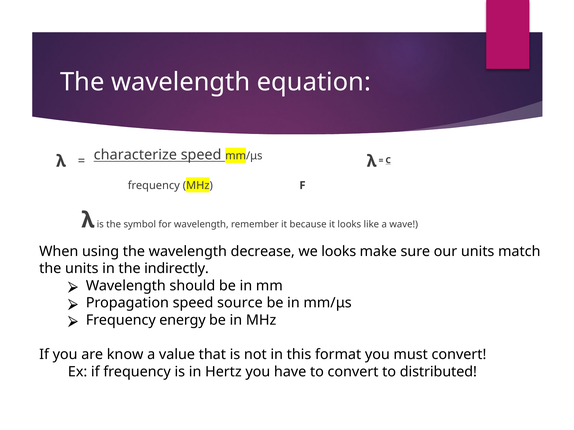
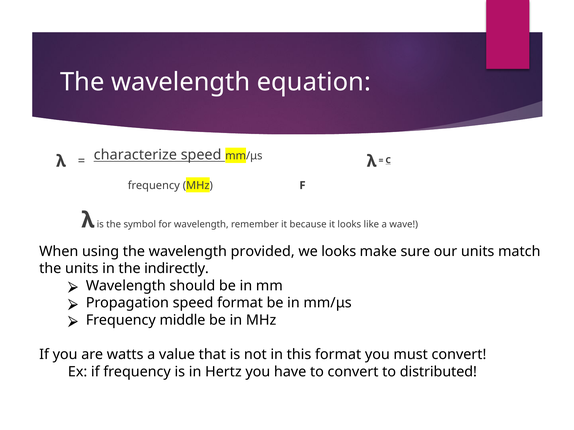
decrease: decrease -> provided
speed source: source -> format
energy: energy -> middle
know: know -> watts
